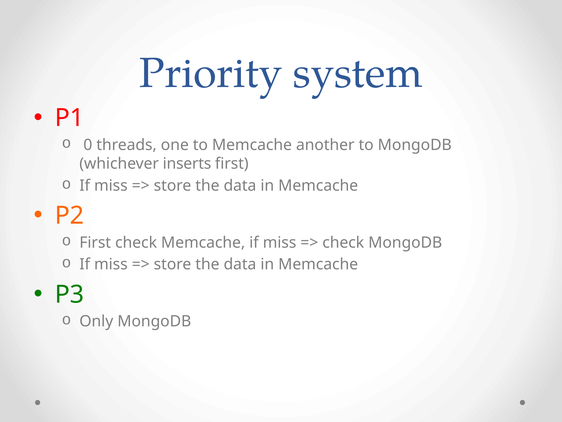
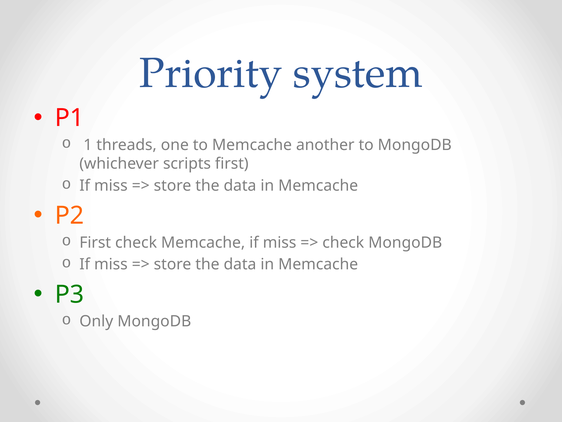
0: 0 -> 1
inserts: inserts -> scripts
